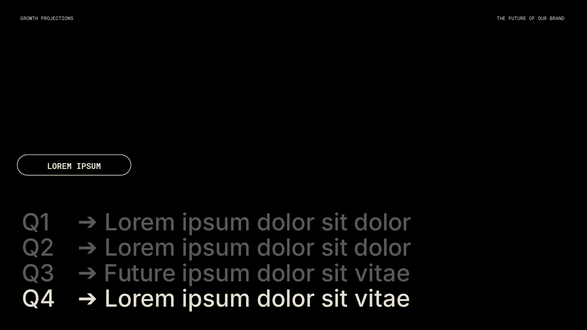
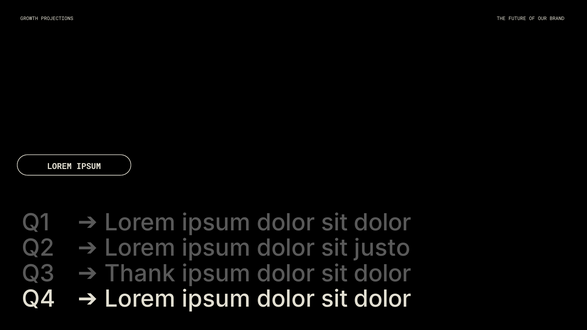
dolor at (383, 248): dolor -> justo
Future at (140, 274): Future -> Thank
vitae at (382, 274): vitae -> dolor
vitae at (382, 299): vitae -> dolor
